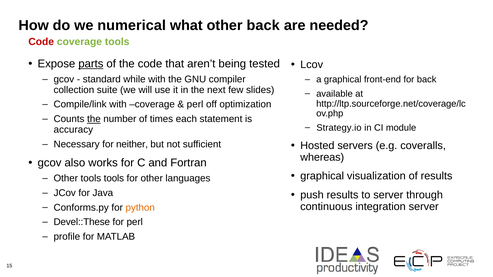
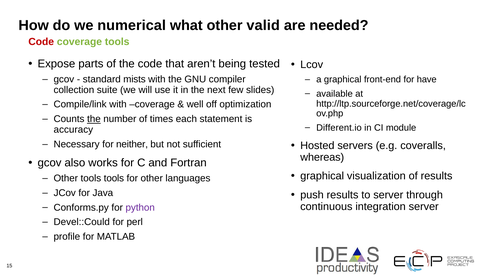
other back: back -> valid
parts underline: present -> none
while: while -> mists
for back: back -> have
perl at (195, 105): perl -> well
Strategy.io: Strategy.io -> Different.io
python colour: orange -> purple
Devel::These: Devel::These -> Devel::Could
